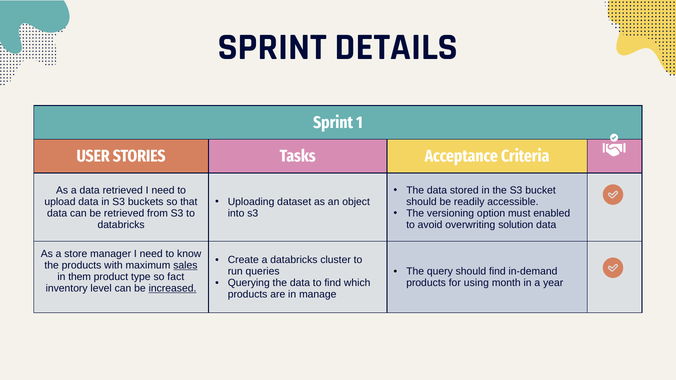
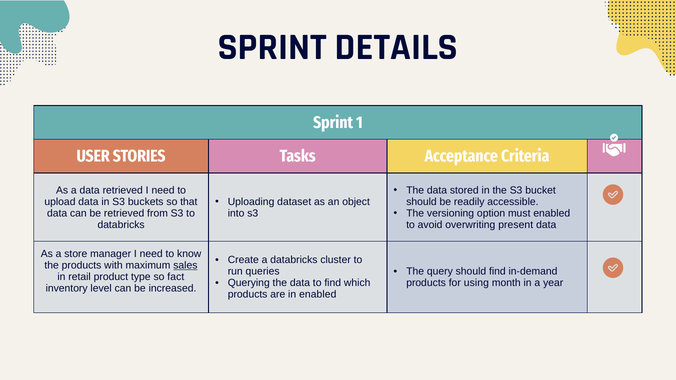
solution: solution -> present
them: them -> retail
increased underline: present -> none
in manage: manage -> enabled
